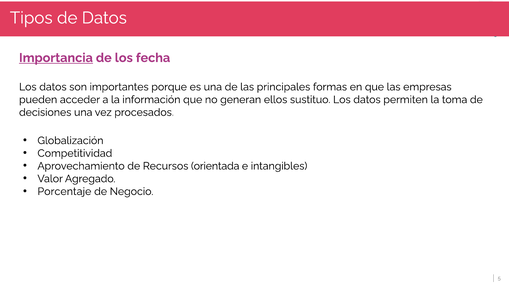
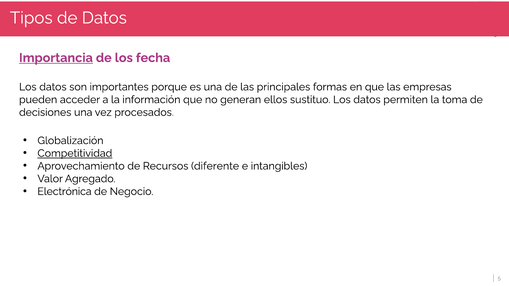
Competitividad underline: none -> present
orientada: orientada -> diferente
Porcentaje: Porcentaje -> Electrónica
